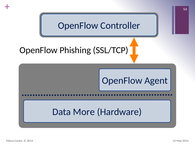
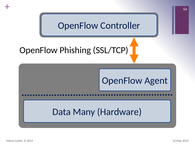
More: More -> Many
